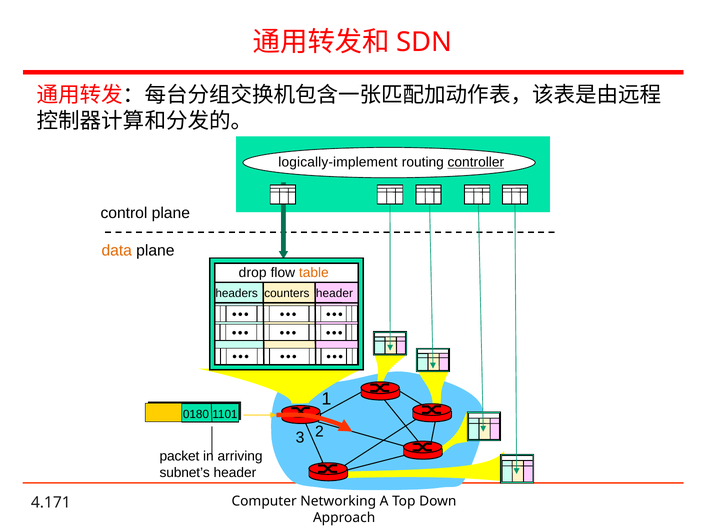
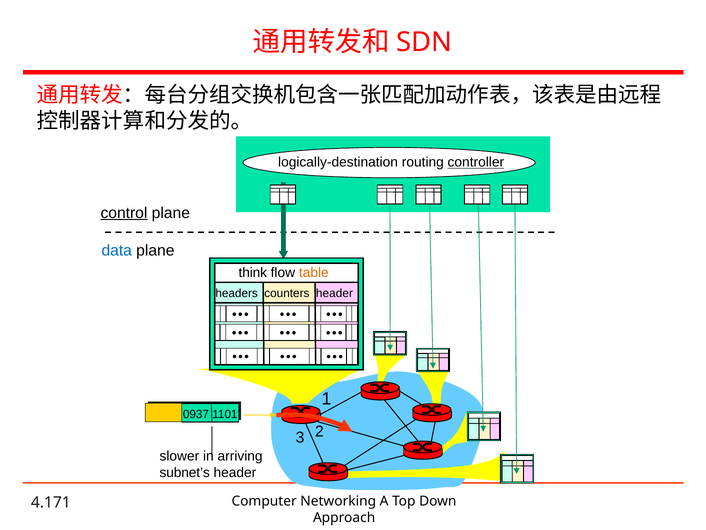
logically-implement: logically-implement -> logically-destination
control underline: none -> present
data colour: orange -> blue
drop: drop -> think
0180: 0180 -> 0937
packet: packet -> slower
